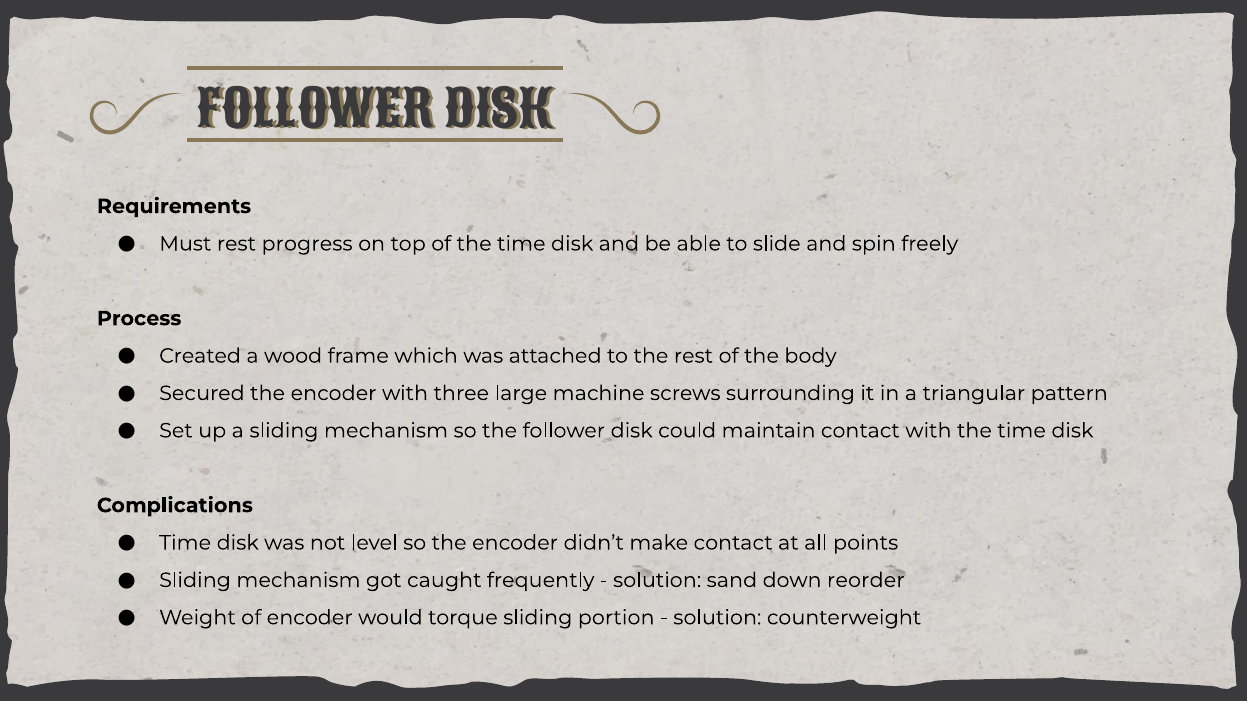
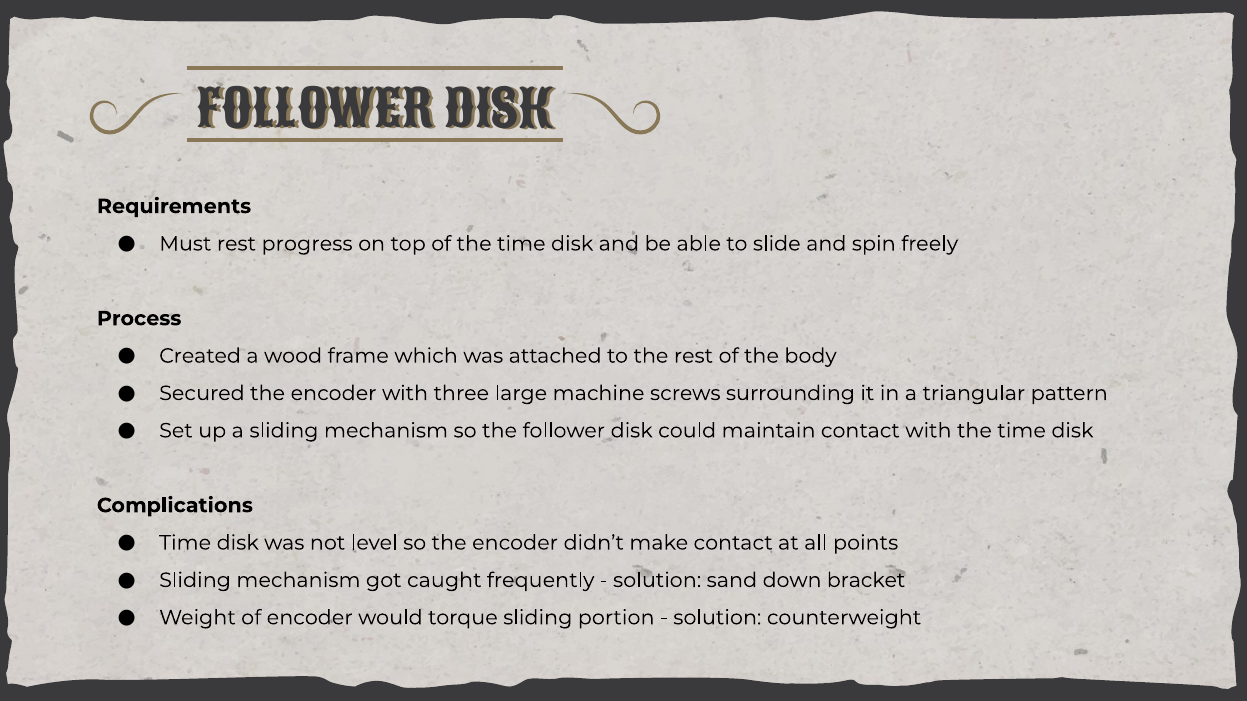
reorder: reorder -> bracket
